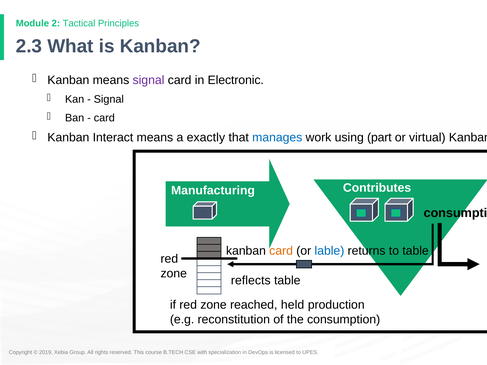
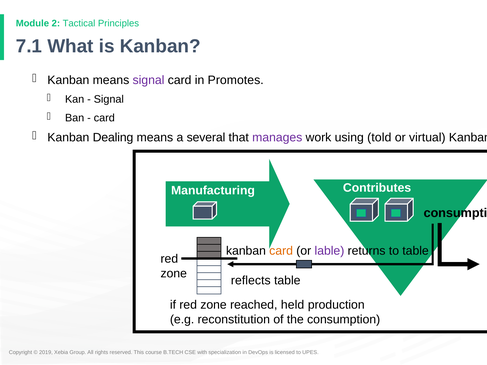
2.3: 2.3 -> 7.1
Electronic: Electronic -> Promotes
Interact: Interact -> Dealing
exactly: exactly -> several
manages colour: blue -> purple
part: part -> told
lable colour: blue -> purple
